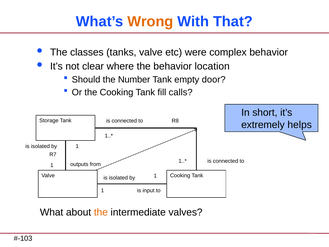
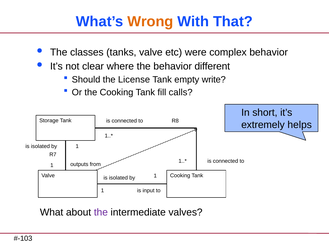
location: location -> different
Number: Number -> License
door: door -> write
the at (101, 212) colour: orange -> purple
